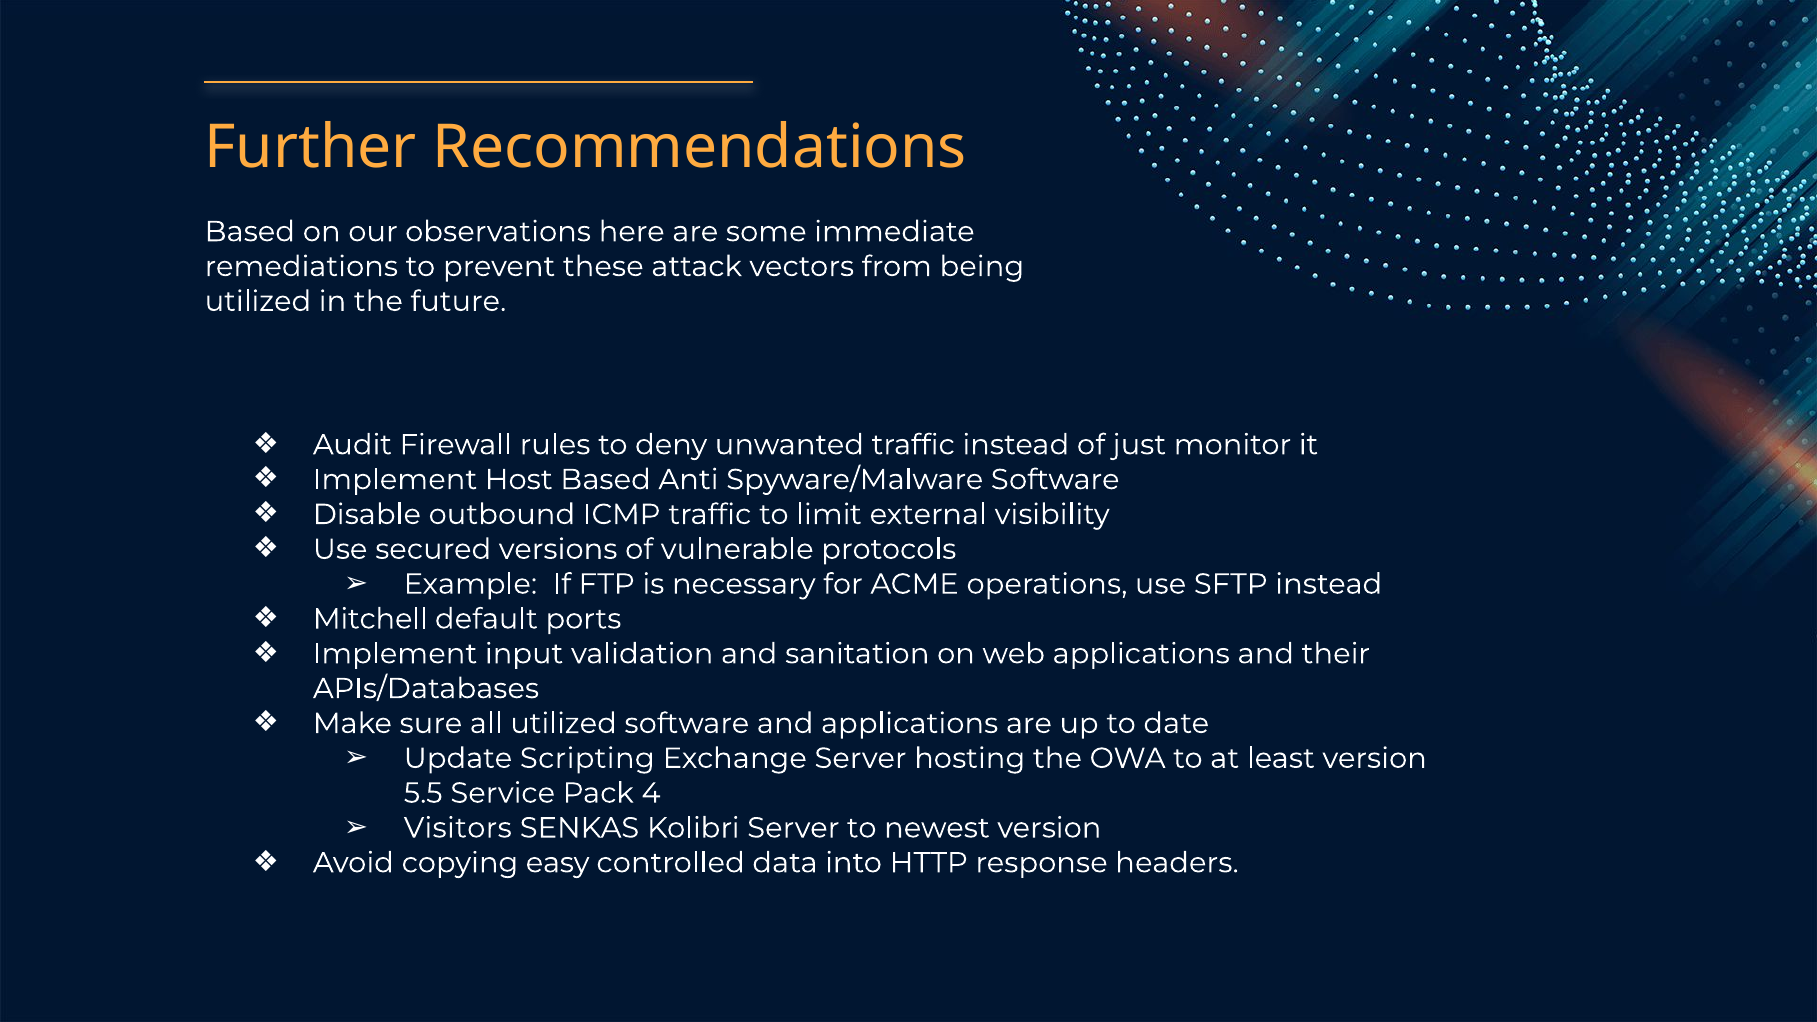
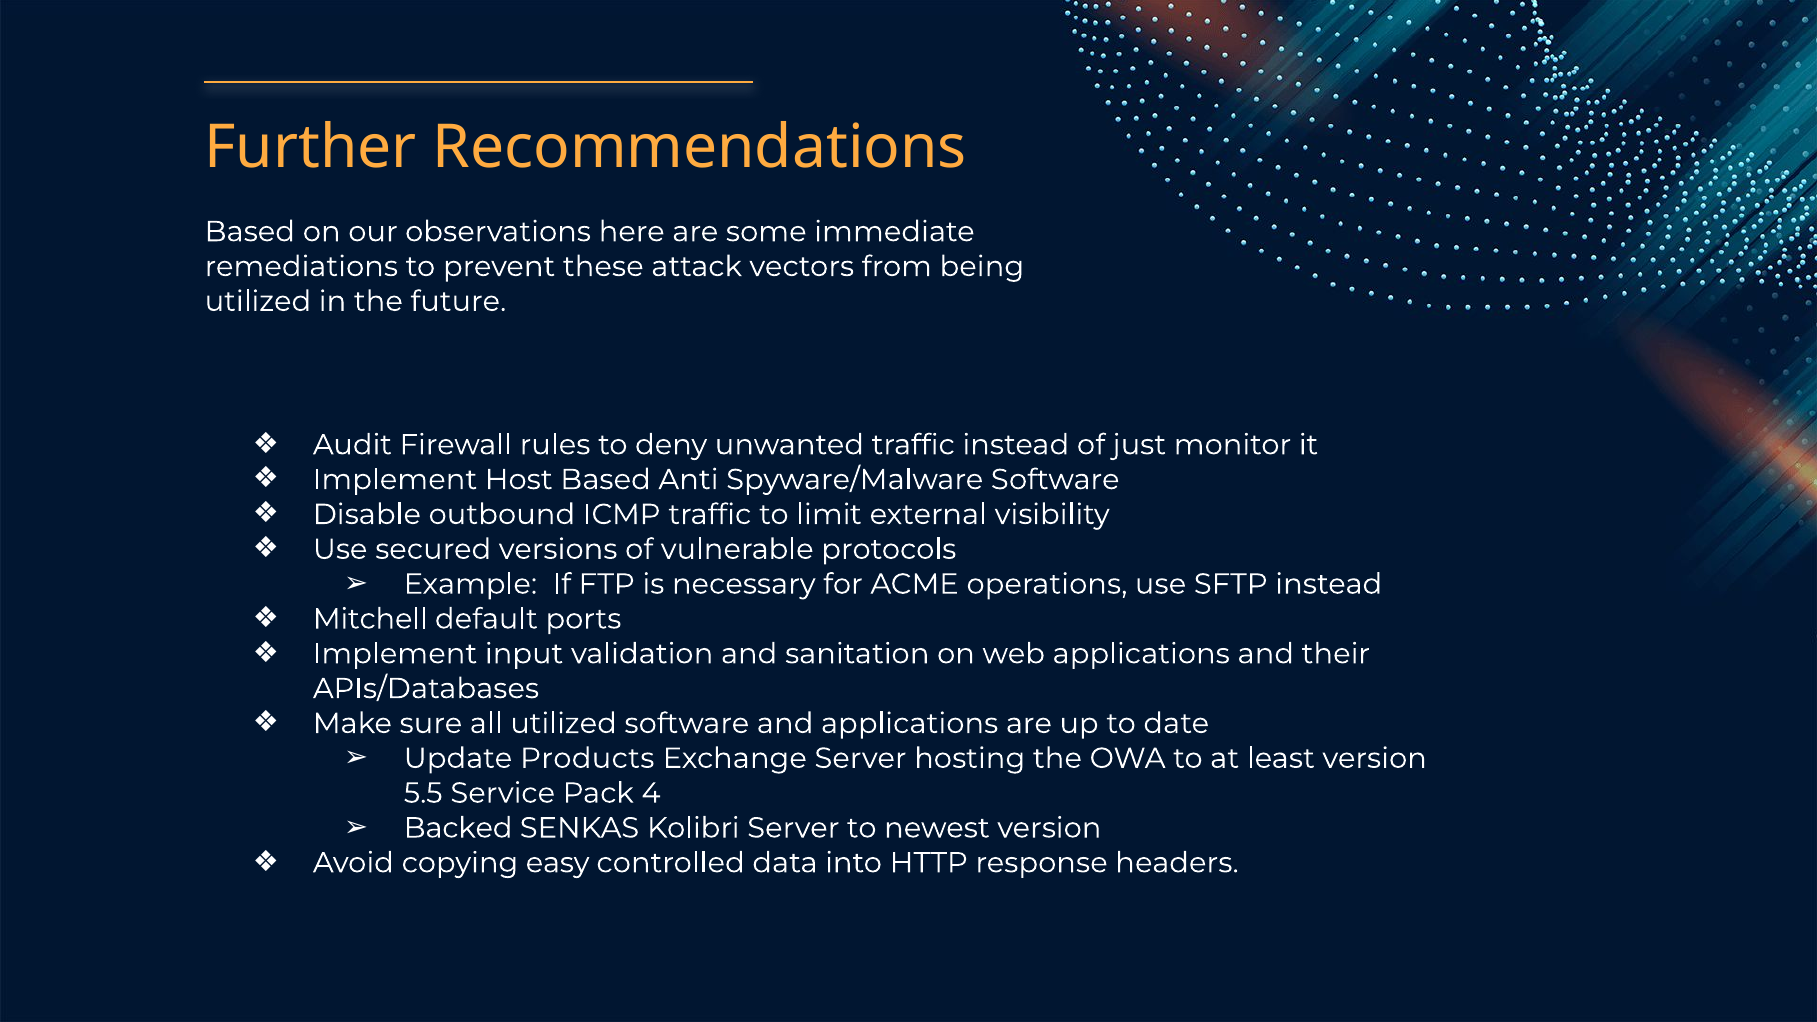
Scripting: Scripting -> Products
Visitors: Visitors -> Backed
